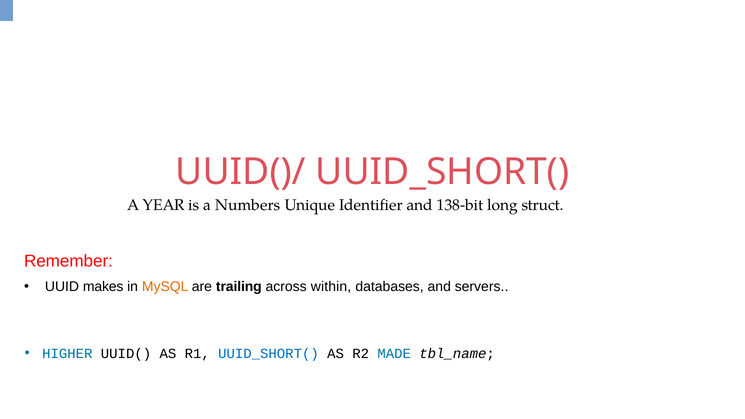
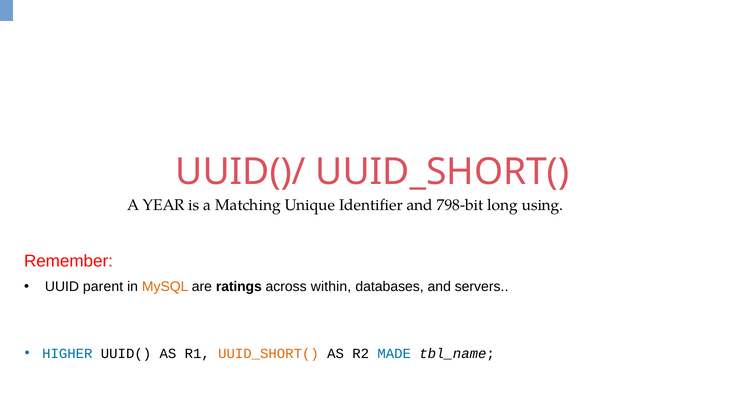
Numbers: Numbers -> Matching
138-bit: 138-bit -> 798-bit
struct: struct -> using
makes: makes -> parent
trailing: trailing -> ratings
UUID_SHORT( at (268, 354) colour: blue -> orange
